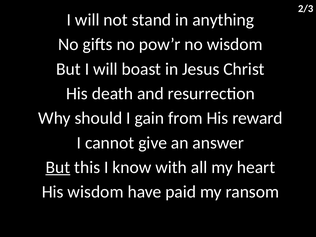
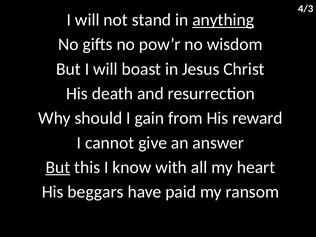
2/3: 2/3 -> 4/3
anything underline: none -> present
His wisdom: wisdom -> beggars
